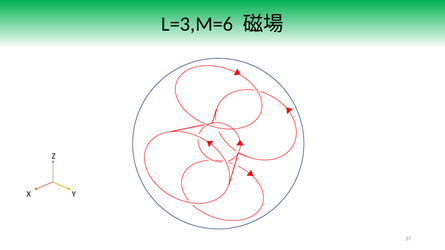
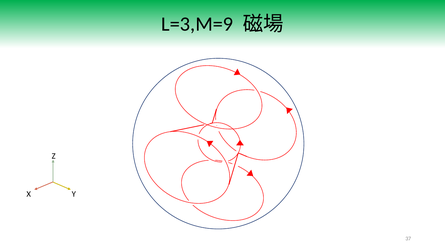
L=3,M=6: L=3,M=6 -> L=3,M=9
